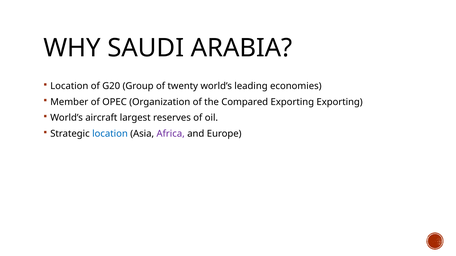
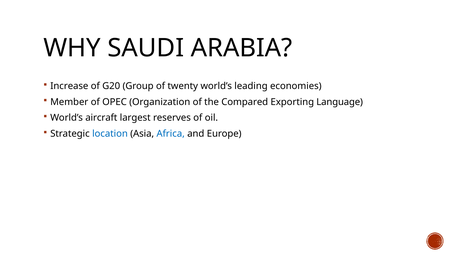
Location at (69, 86): Location -> Increase
Exporting Exporting: Exporting -> Language
Africa colour: purple -> blue
